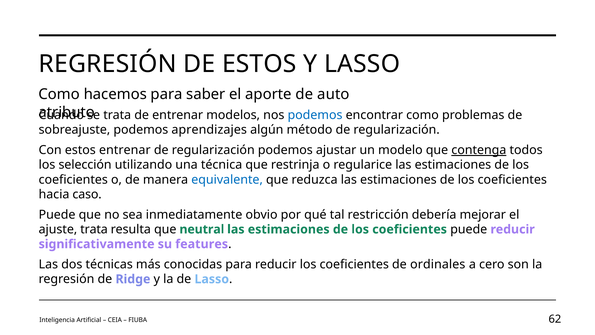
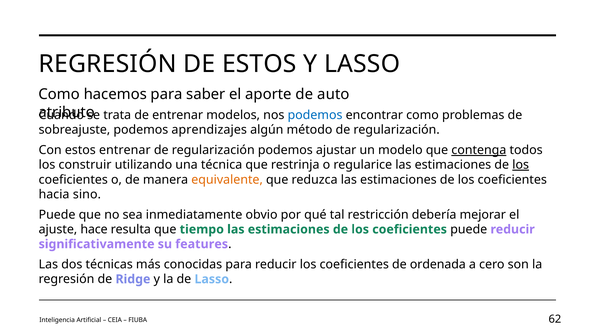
selección: selección -> construir
los at (521, 165) underline: none -> present
equivalente colour: blue -> orange
caso: caso -> sino
ajuste trata: trata -> hace
neutral: neutral -> tiempo
ordinales: ordinales -> ordenada
